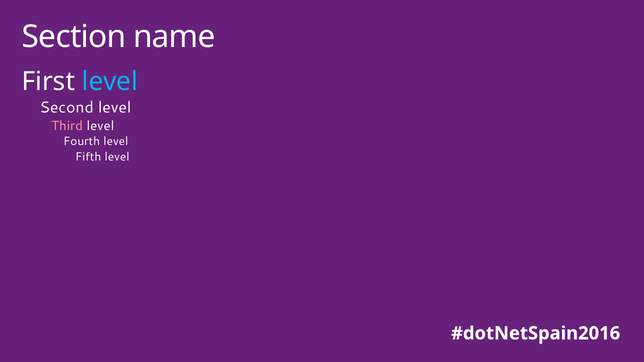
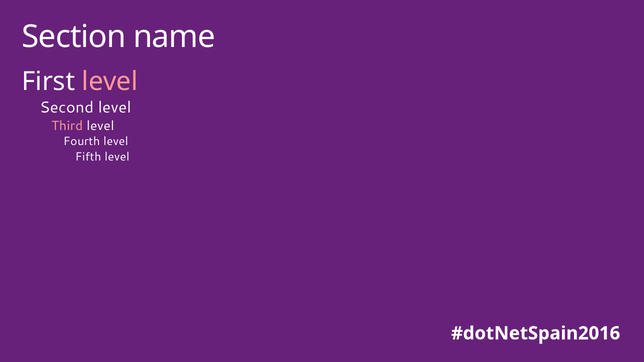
level at (110, 82) colour: light blue -> pink
